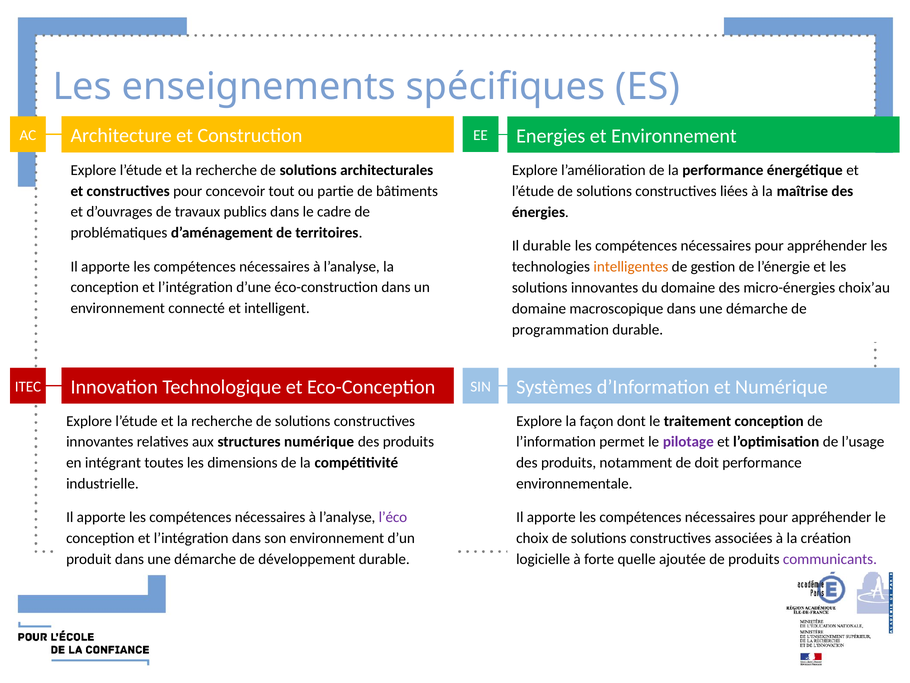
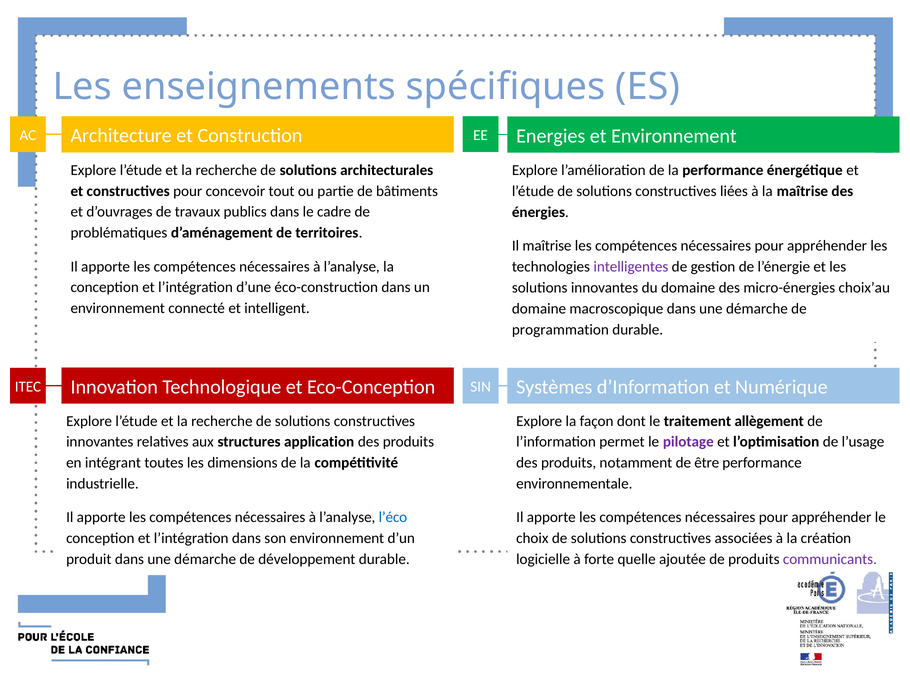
Il durable: durable -> maîtrise
intelligentes colour: orange -> purple
traitement conception: conception -> allègement
structures numérique: numérique -> application
doit: doit -> être
l’éco colour: purple -> blue
